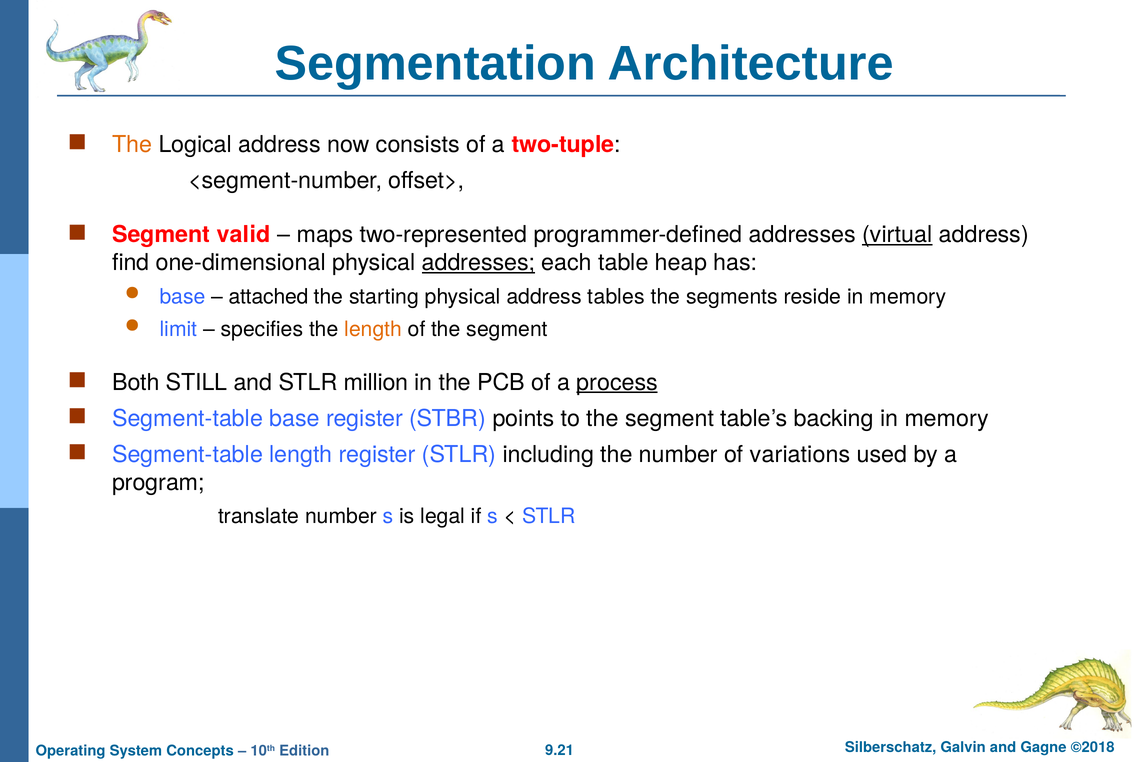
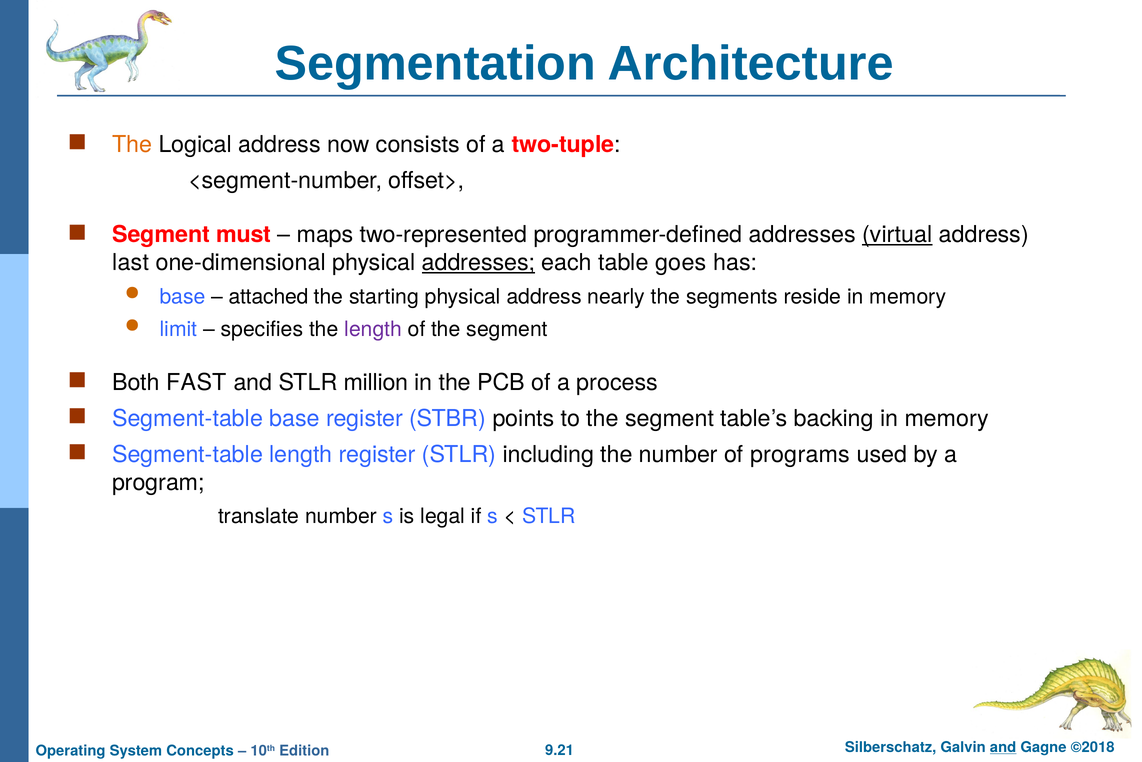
valid: valid -> must
find: find -> last
heap: heap -> goes
tables: tables -> nearly
length at (373, 329) colour: orange -> purple
STILL: STILL -> FAST
process underline: present -> none
variations: variations -> programs
and at (1003, 747) underline: none -> present
